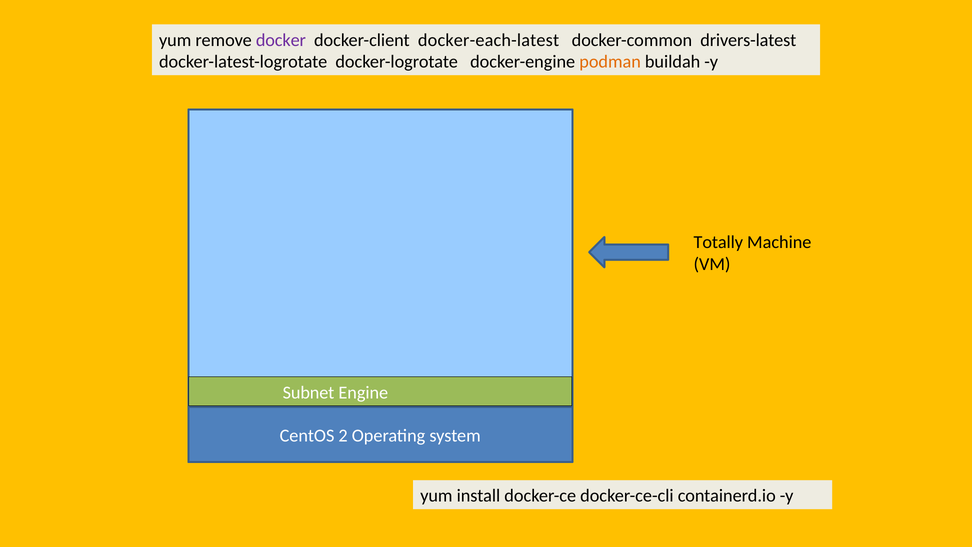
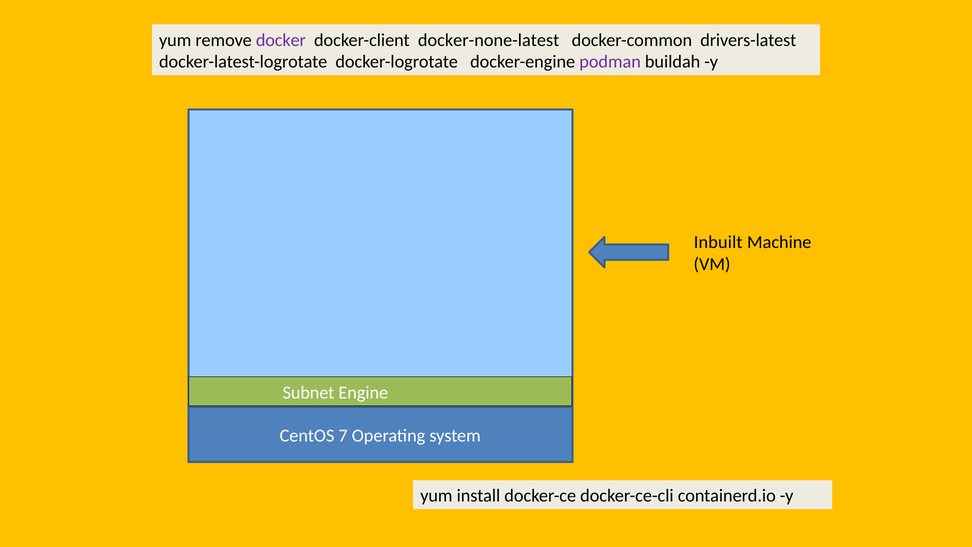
docker-each-latest: docker-each-latest -> docker-none-latest
podman colour: orange -> purple
Totally: Totally -> Inbuilt
2: 2 -> 7
